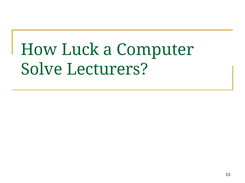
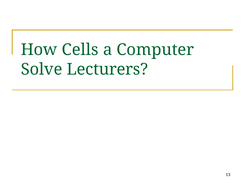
Luck: Luck -> Cells
